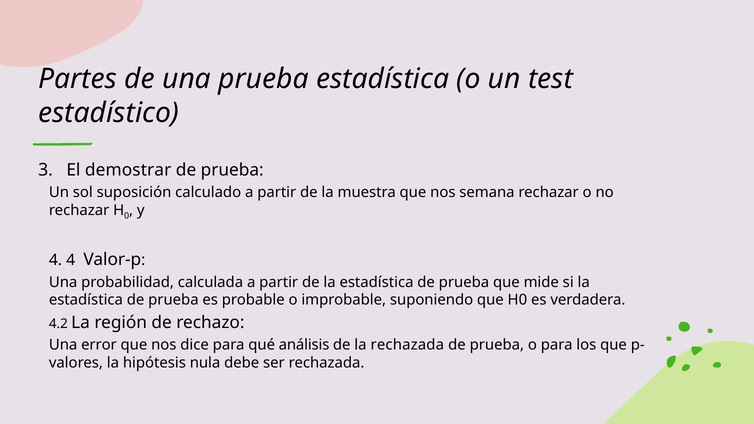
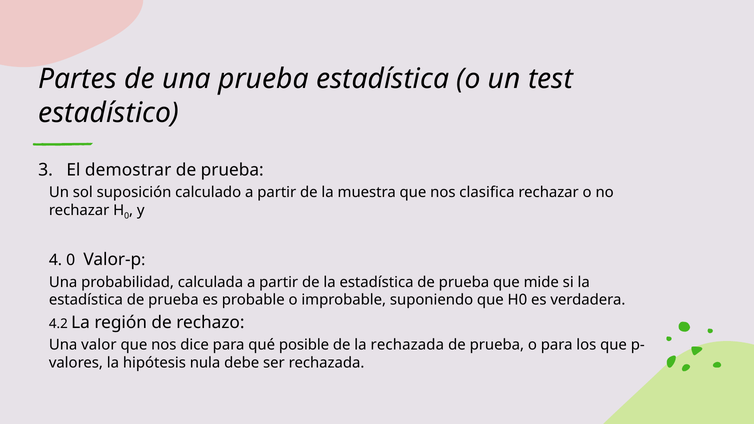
semana: semana -> clasifica
4 4: 4 -> 0
error: error -> valor
análisis: análisis -> posible
